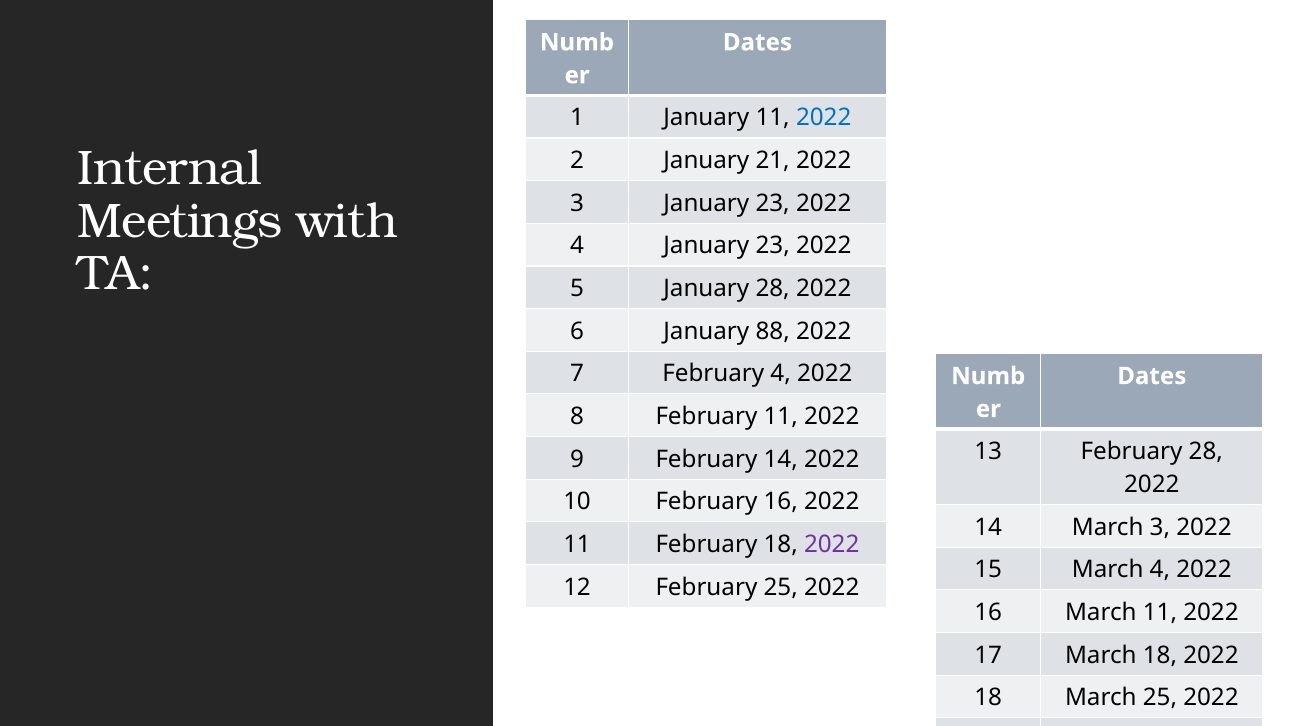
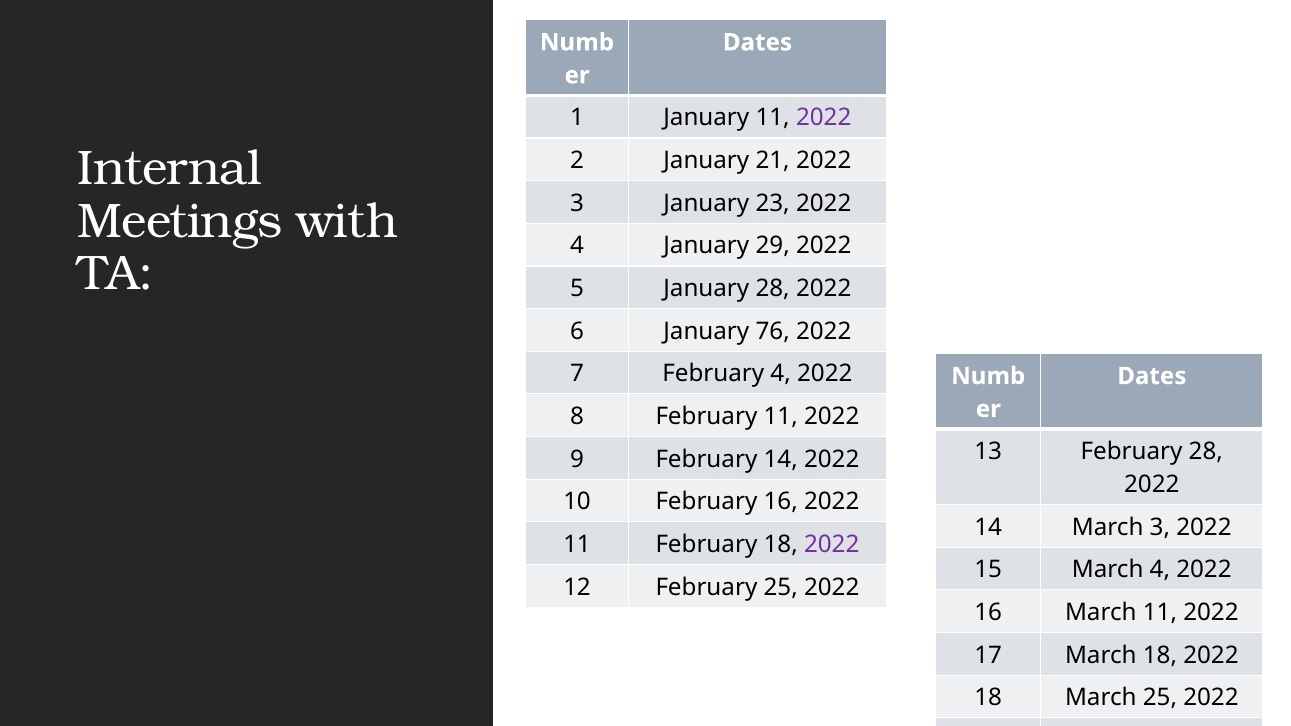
2022 at (824, 118) colour: blue -> purple
4 January 23: 23 -> 29
88: 88 -> 76
